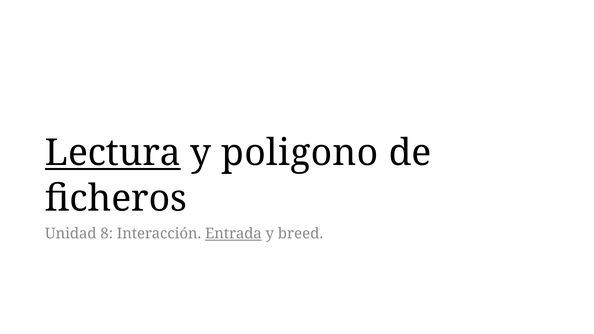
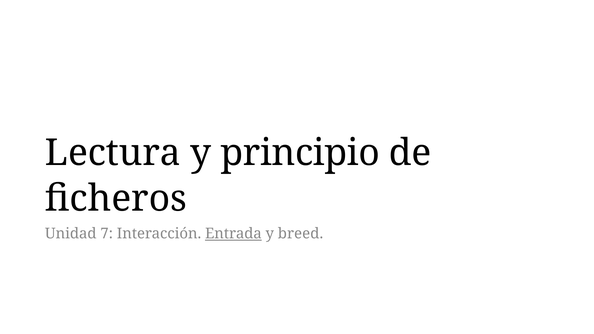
Lectura underline: present -> none
poligono: poligono -> principio
8: 8 -> 7
